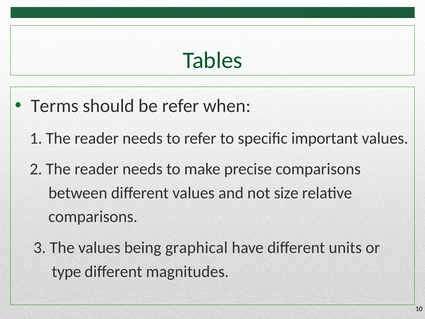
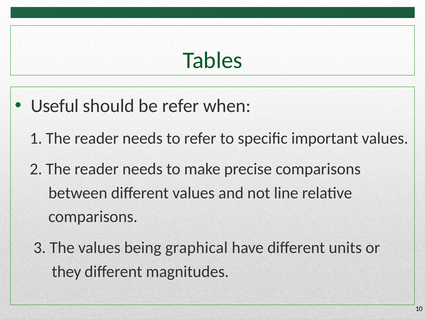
Terms: Terms -> Useful
size: size -> line
type: type -> they
